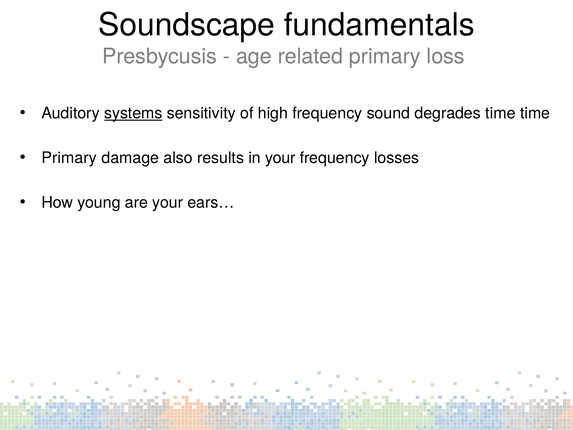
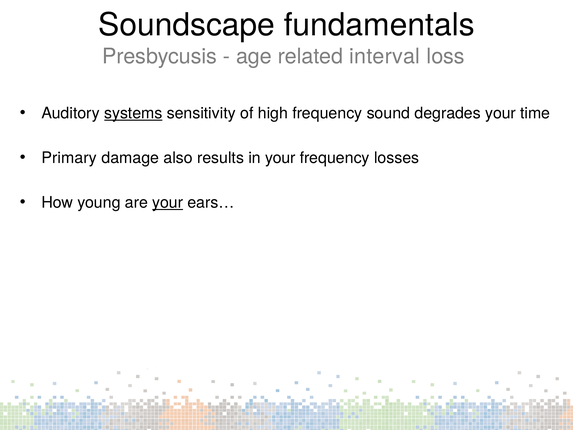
related primary: primary -> interval
degrades time: time -> your
your at (168, 202) underline: none -> present
